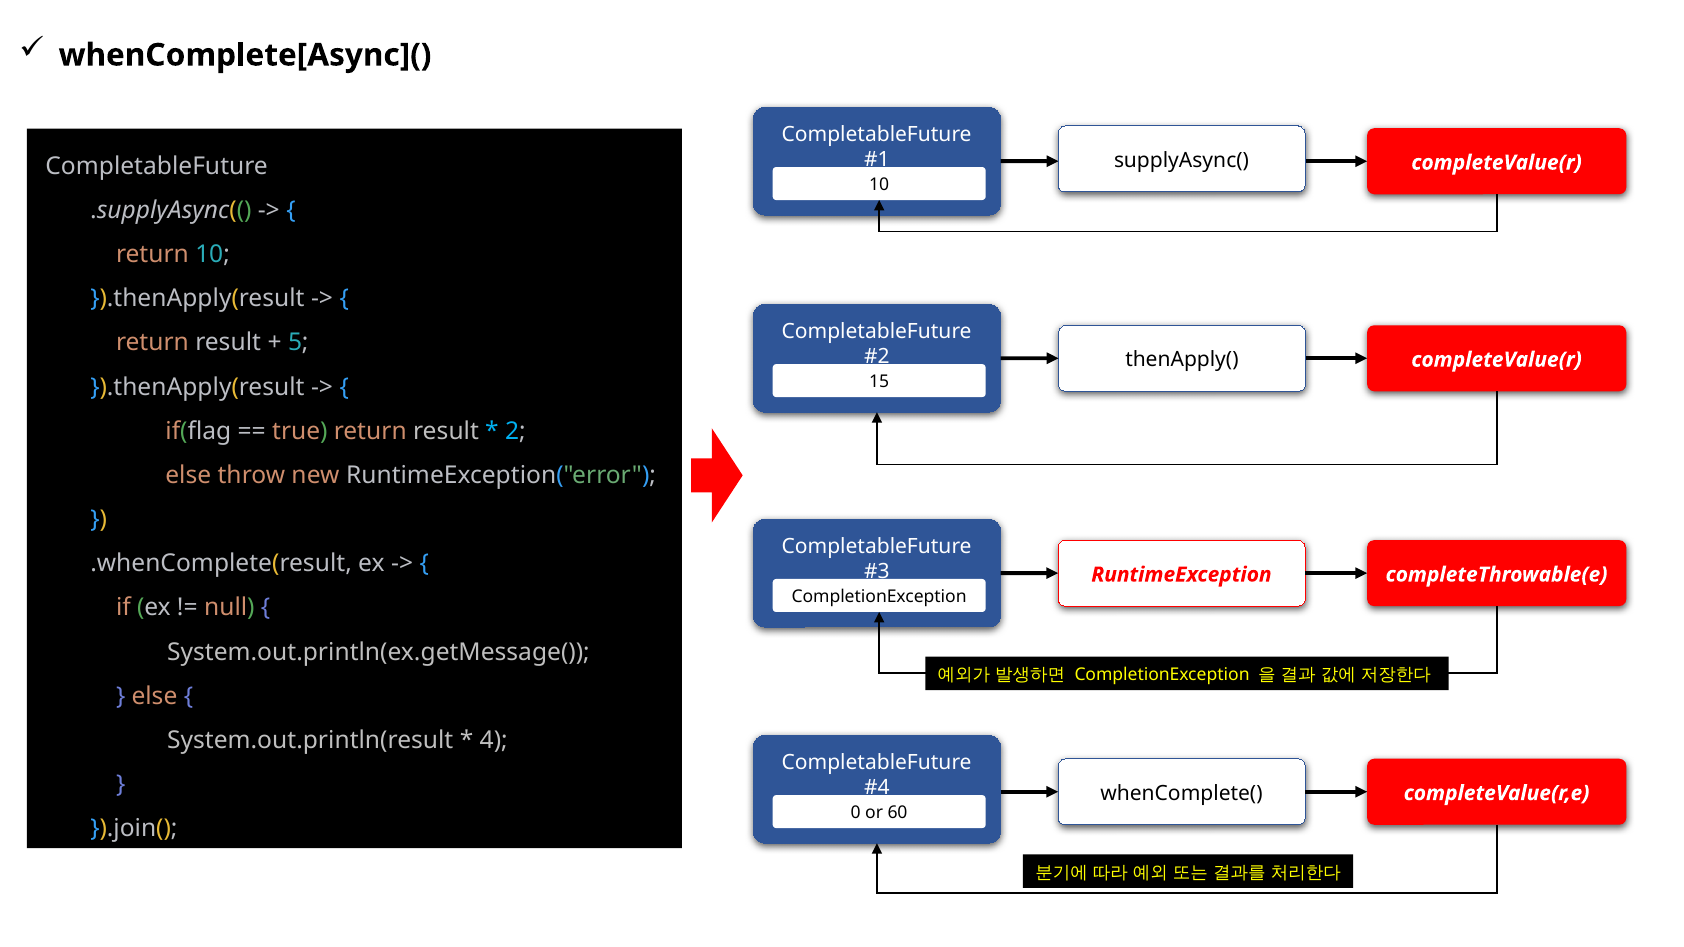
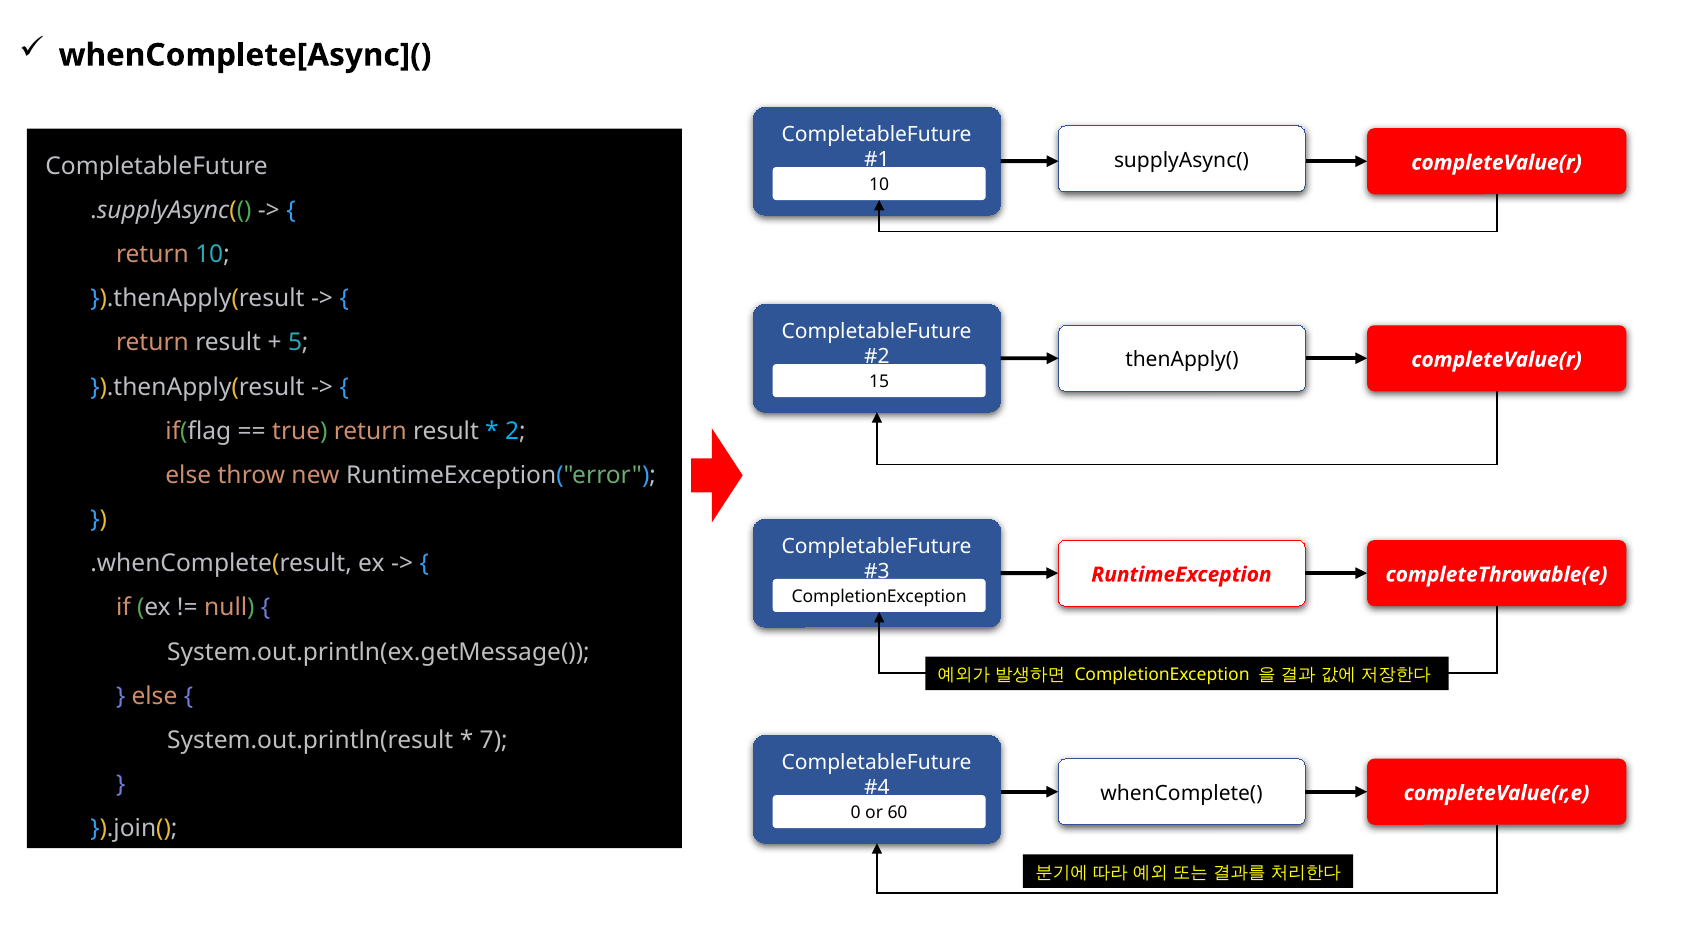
4: 4 -> 7
